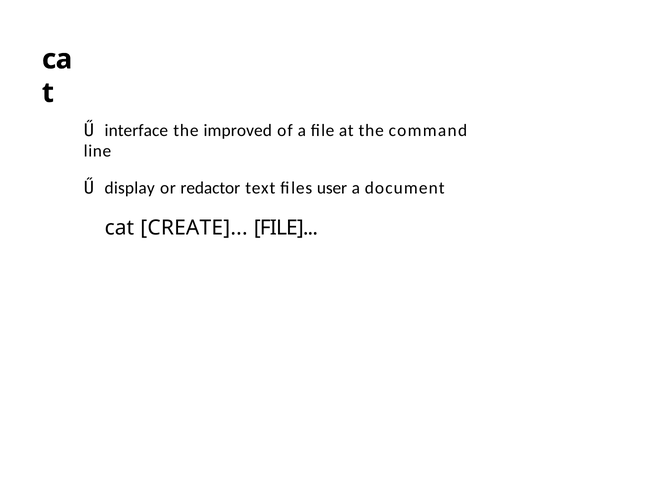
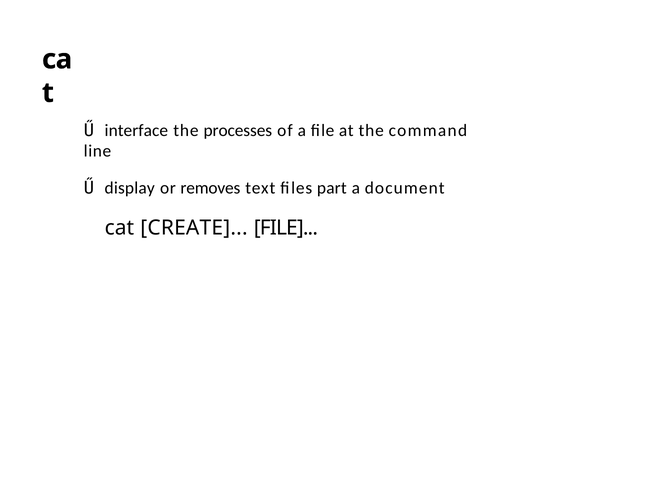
improved: improved -> processes
redactor: redactor -> removes
user: user -> part
